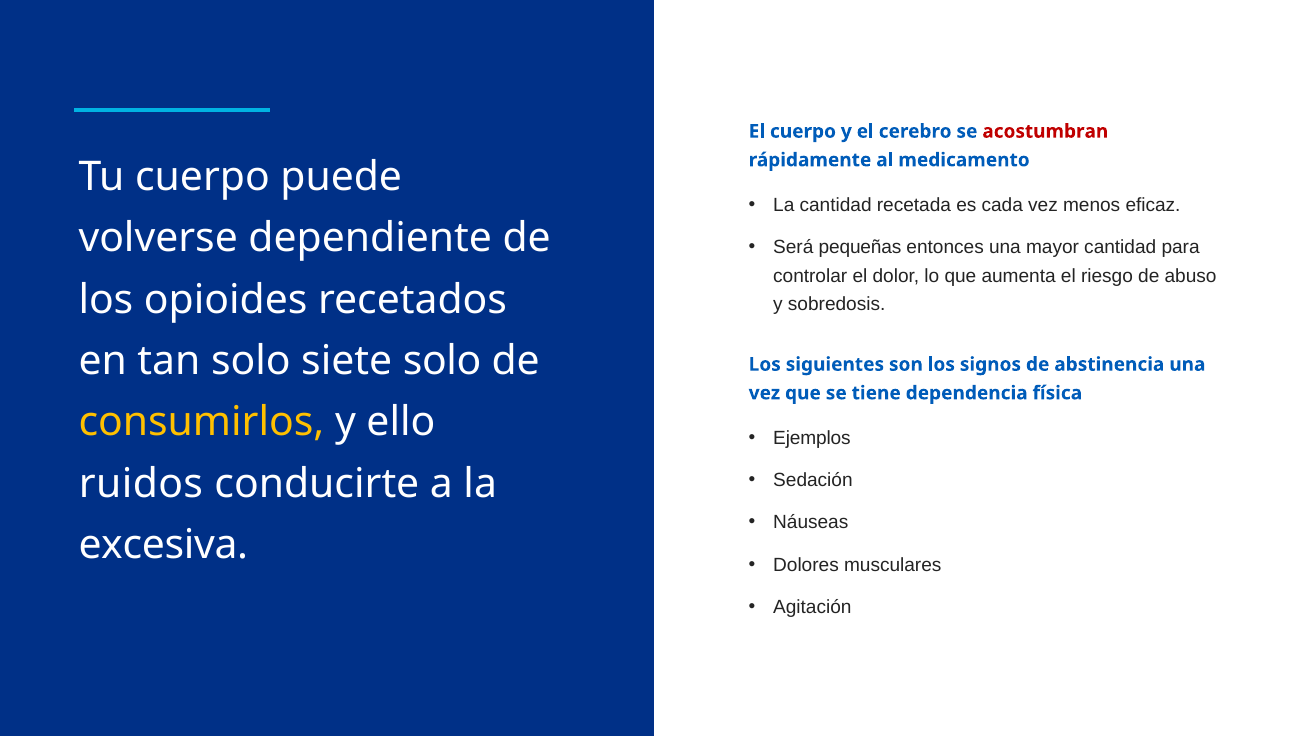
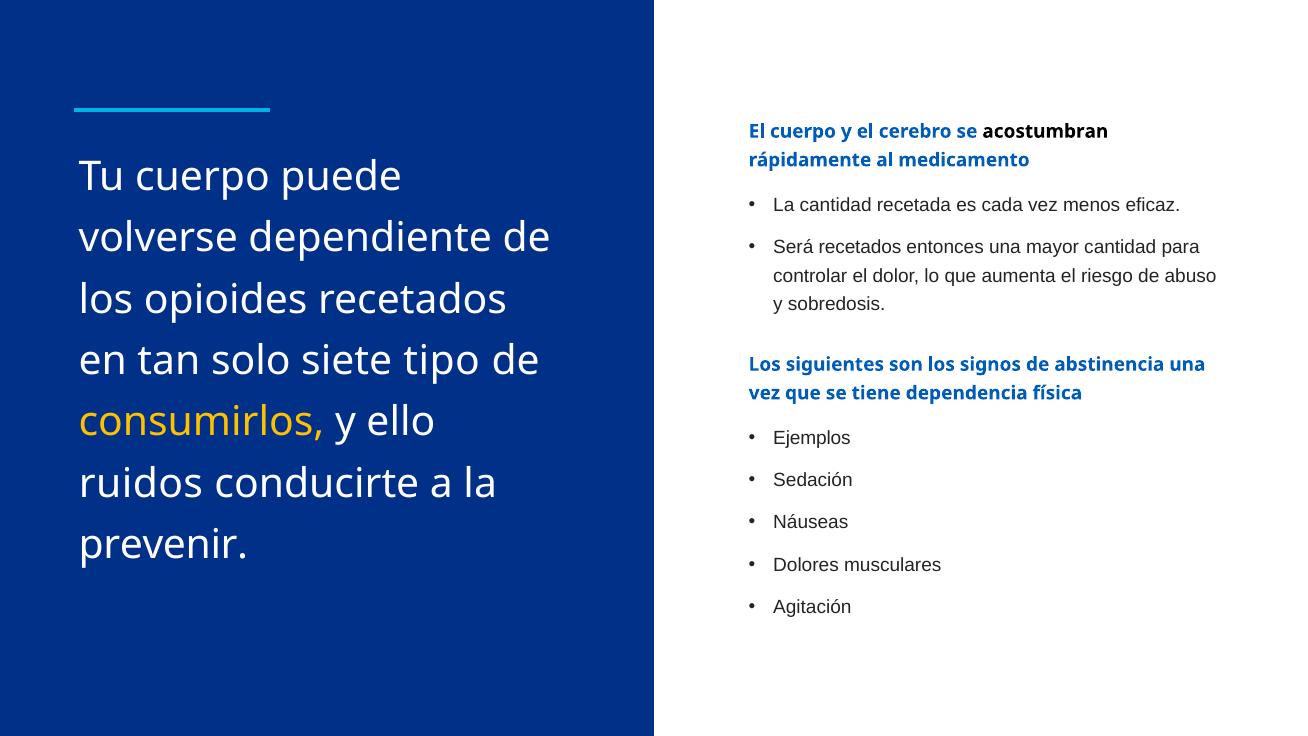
acostumbran colour: red -> black
Será pequeñas: pequeñas -> recetados
siete solo: solo -> tipo
excesiva: excesiva -> prevenir
